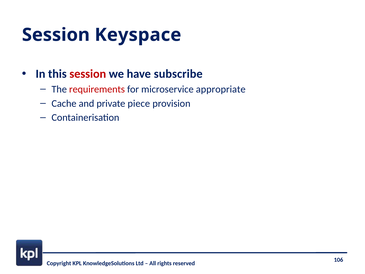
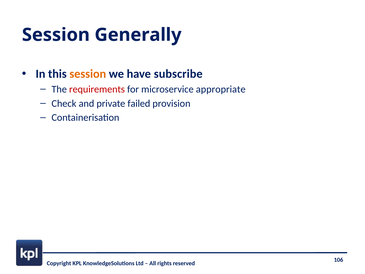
Keyspace: Keyspace -> Generally
session at (88, 74) colour: red -> orange
Cache: Cache -> Check
piece: piece -> failed
